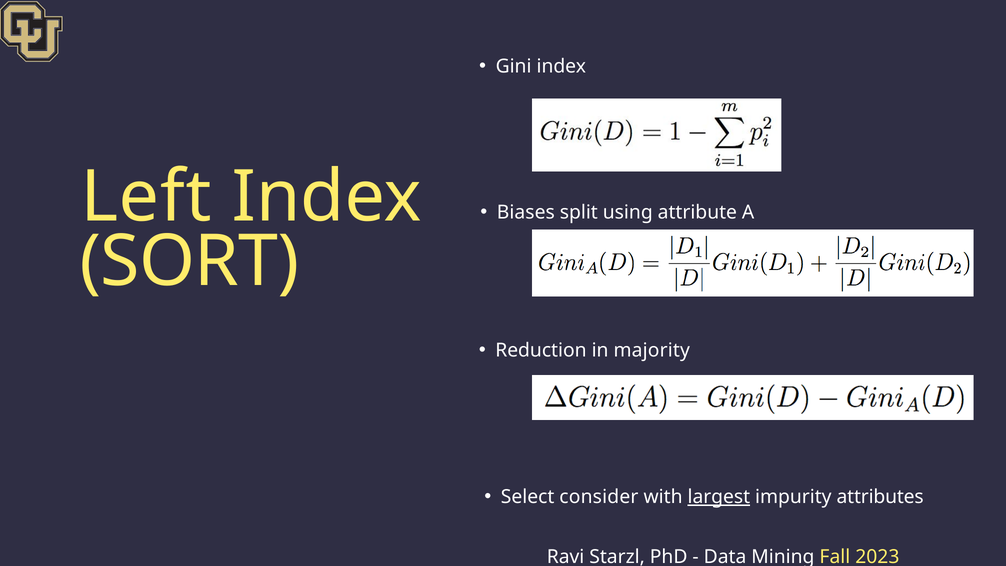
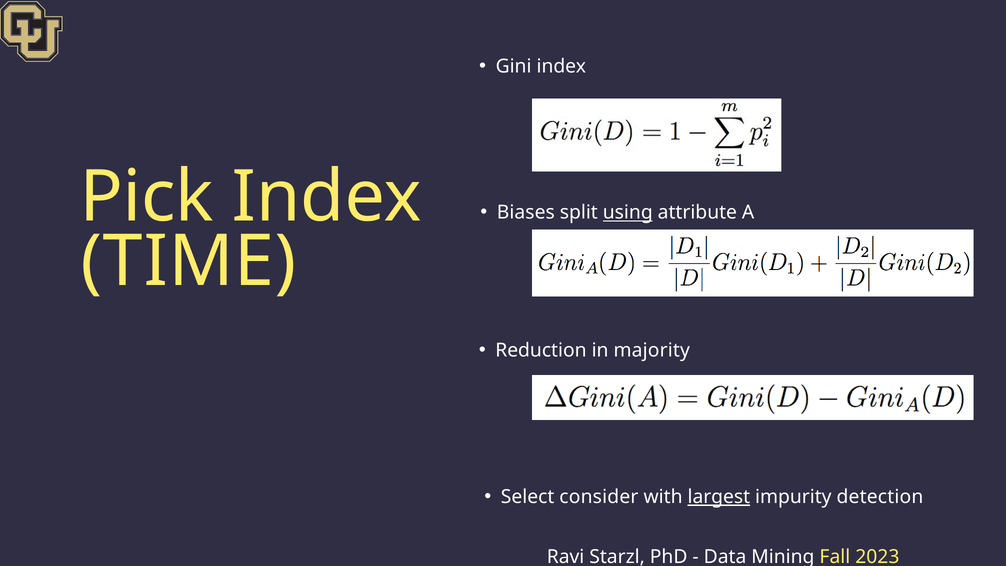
Left: Left -> Pick
using underline: none -> present
SORT: SORT -> TIME
attributes: attributes -> detection
